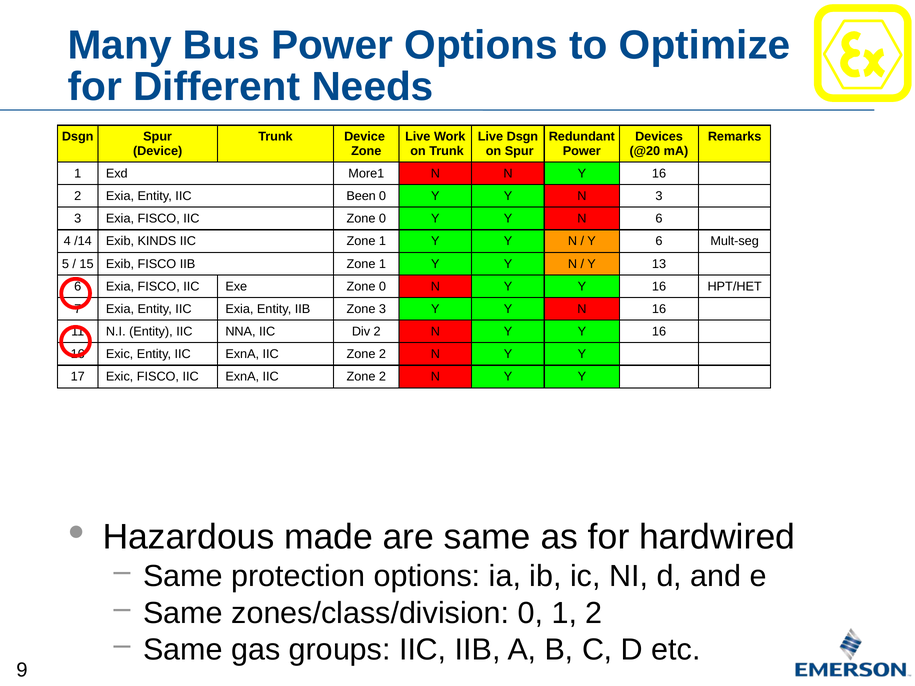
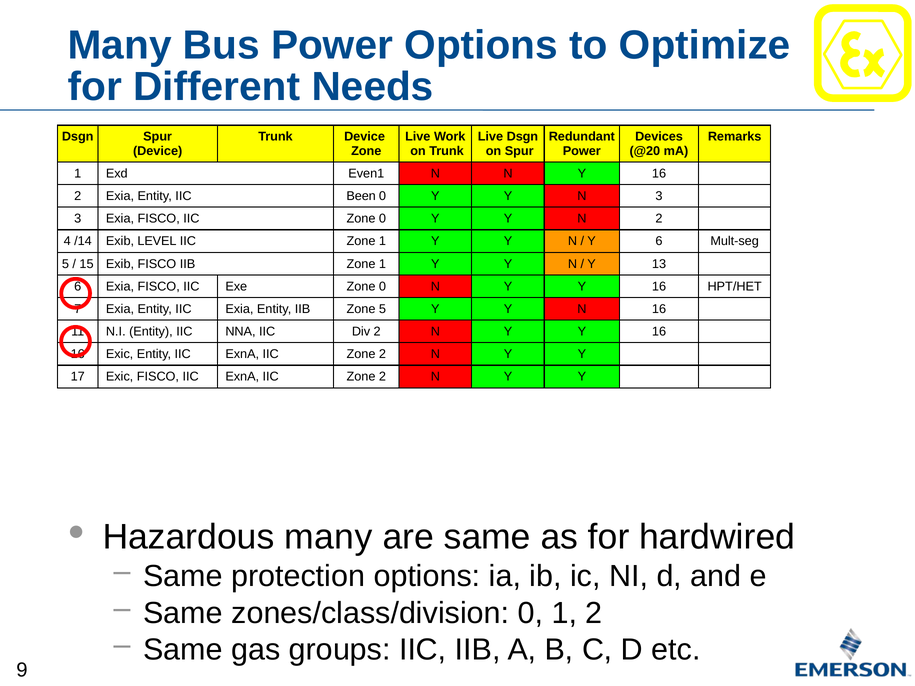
More1: More1 -> Even1
N 6: 6 -> 2
KINDS: KINDS -> LEVEL
Zone 3: 3 -> 5
Hazardous made: made -> many
